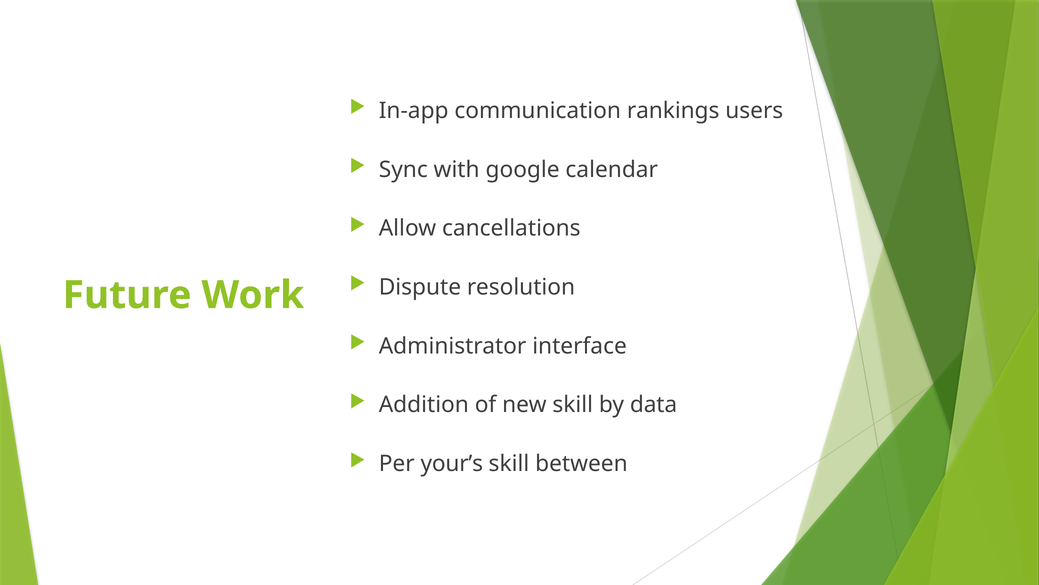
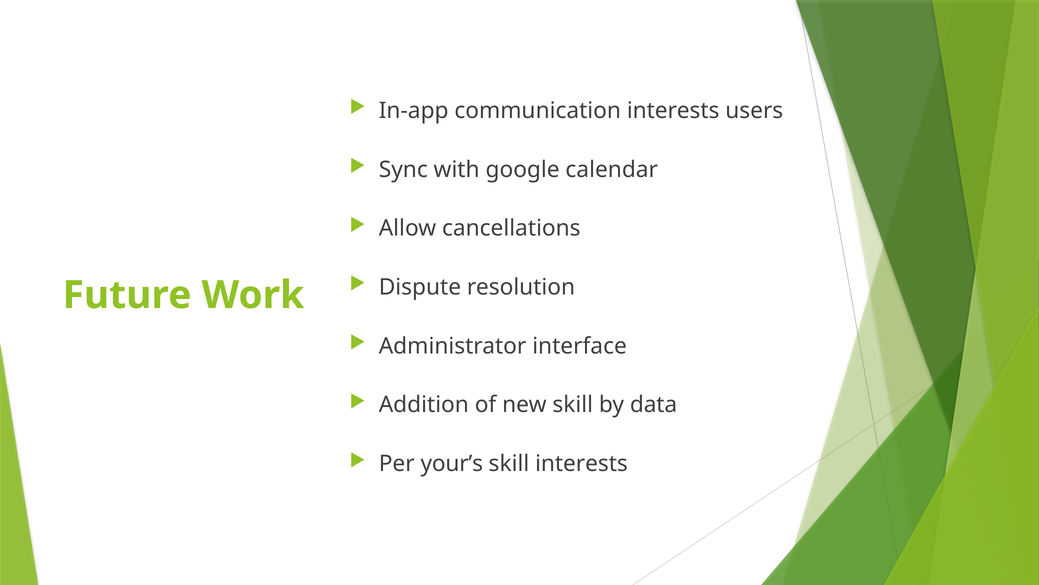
communication rankings: rankings -> interests
skill between: between -> interests
